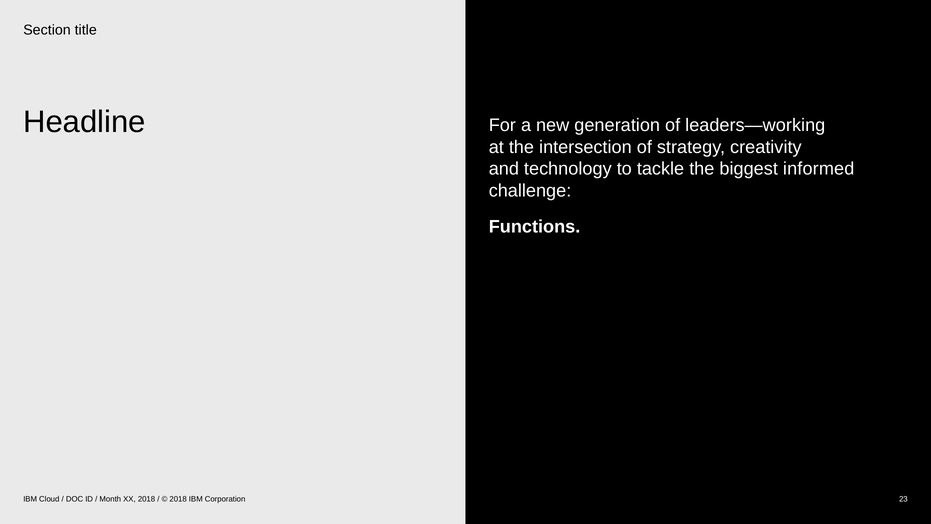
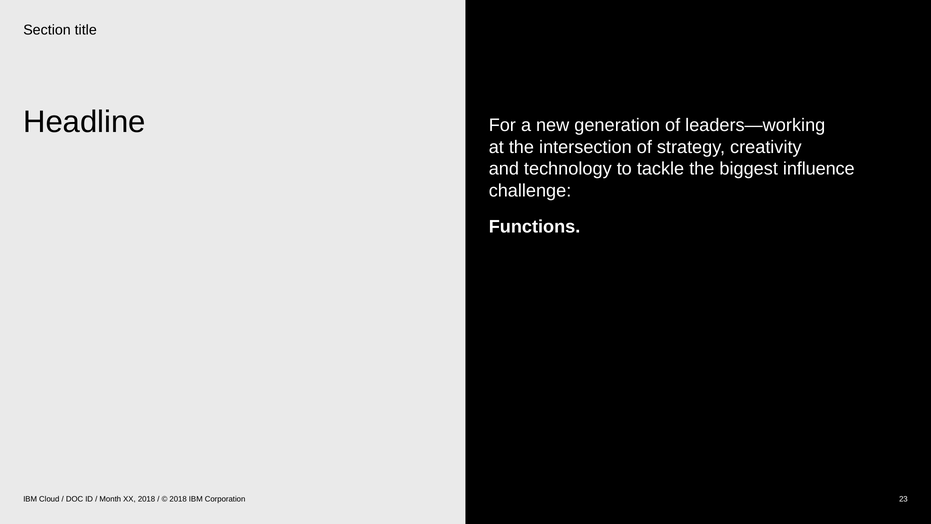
informed: informed -> influence
